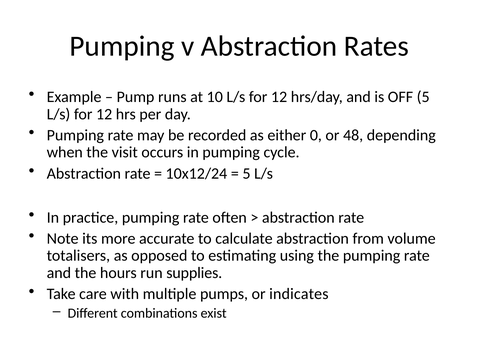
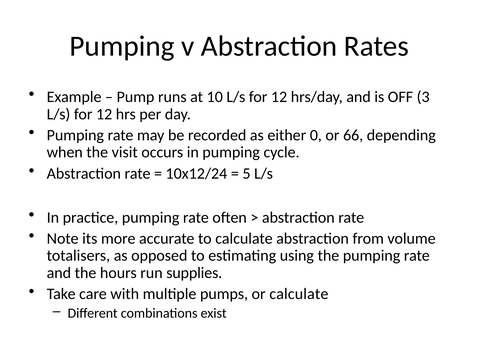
OFF 5: 5 -> 3
48: 48 -> 66
or indicates: indicates -> calculate
